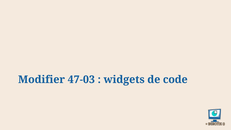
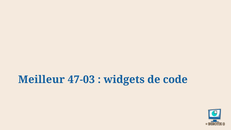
Modifier: Modifier -> Meilleur
